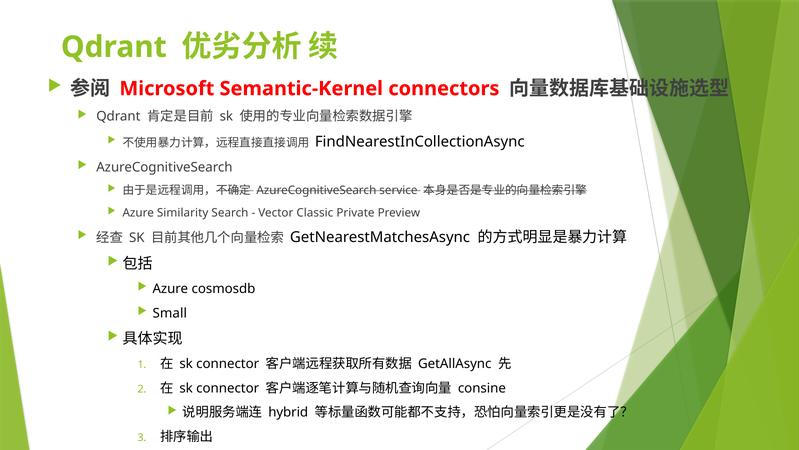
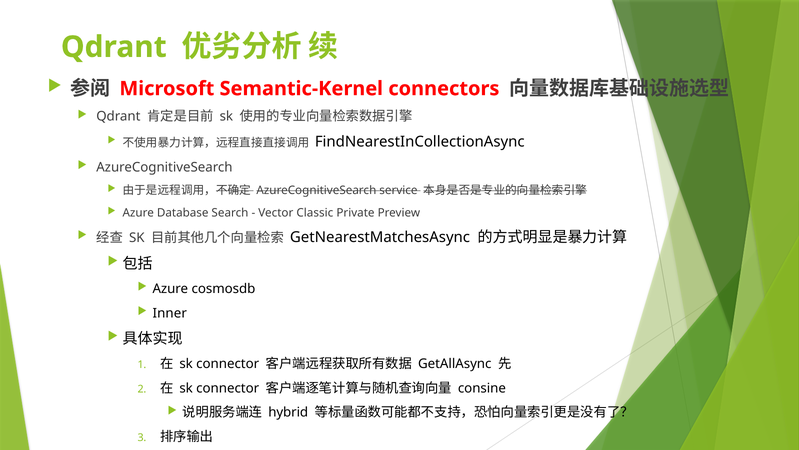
Similarity: Similarity -> Database
Small: Small -> Inner
